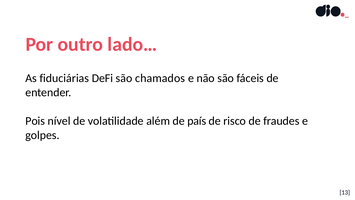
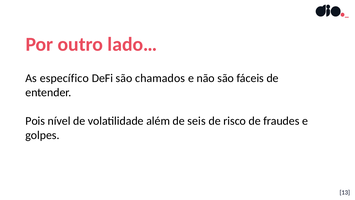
fiduciárias: fiduciárias -> específico
país: país -> seis
